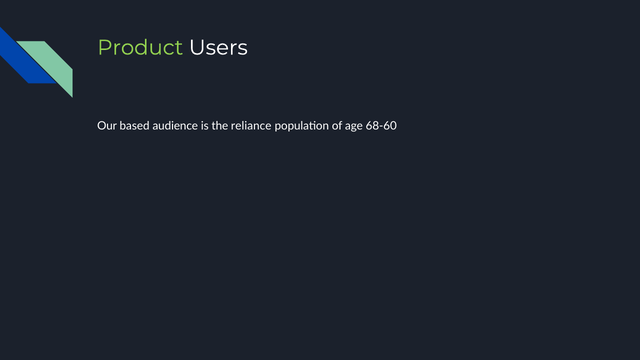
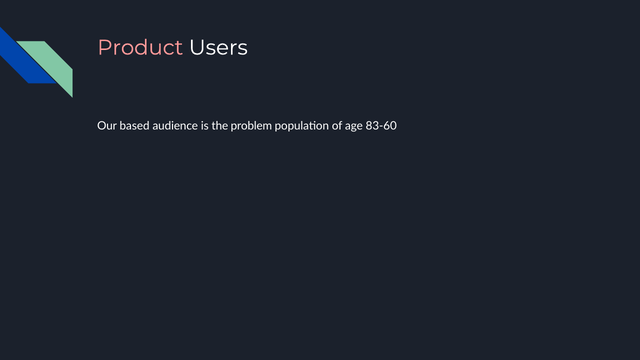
Product colour: light green -> pink
reliance: reliance -> problem
68-60: 68-60 -> 83-60
